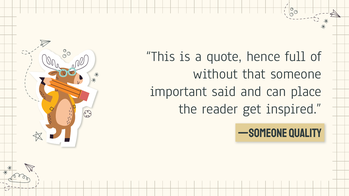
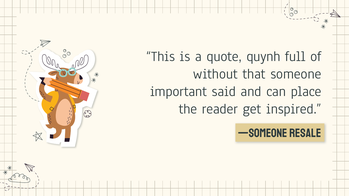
hence: hence -> quynh
QUALITY: QUALITY -> RESALE
